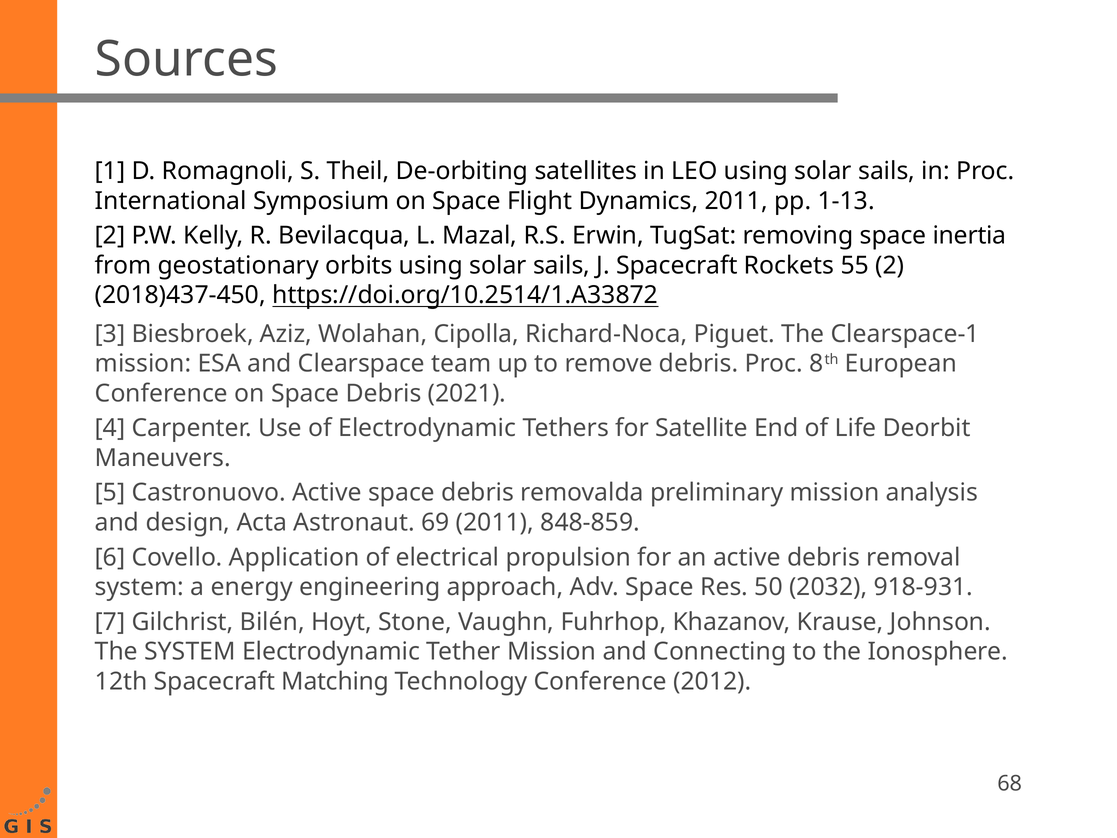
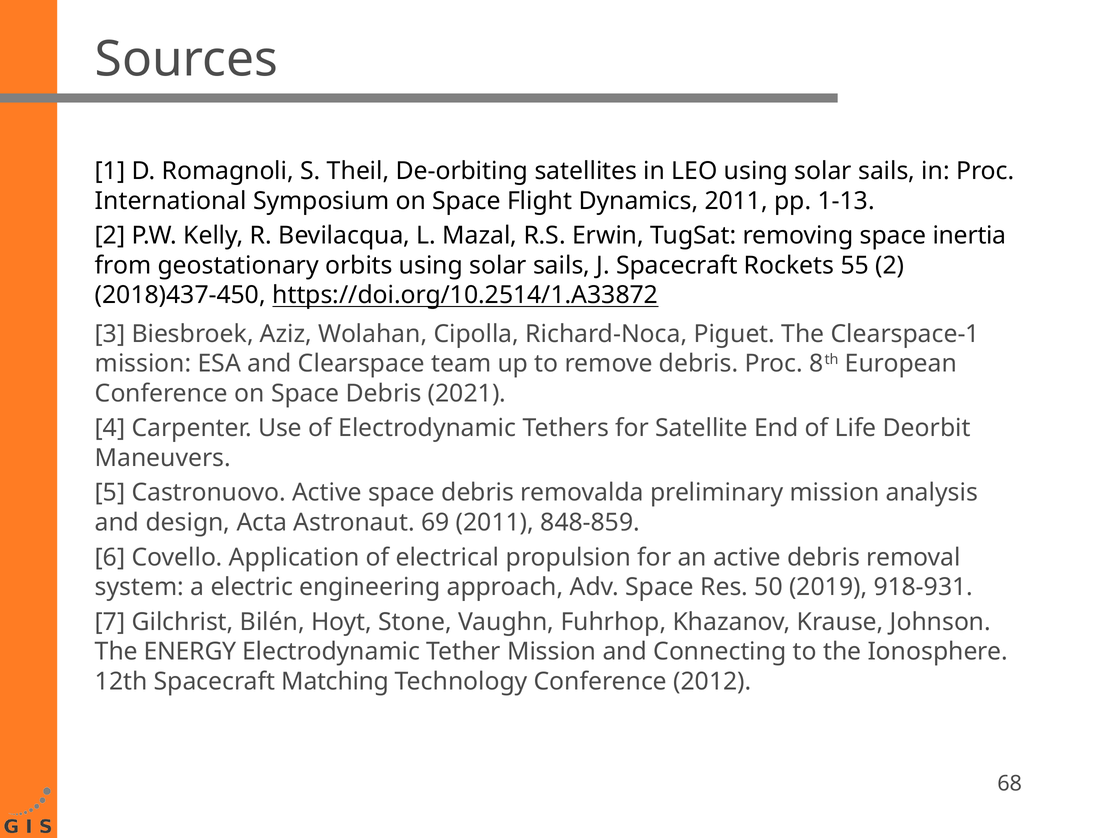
energy: energy -> electric
2032: 2032 -> 2019
The SYSTEM: SYSTEM -> ENERGY
